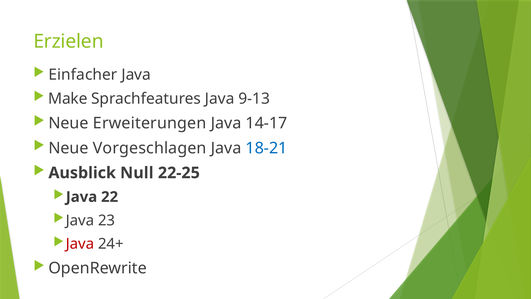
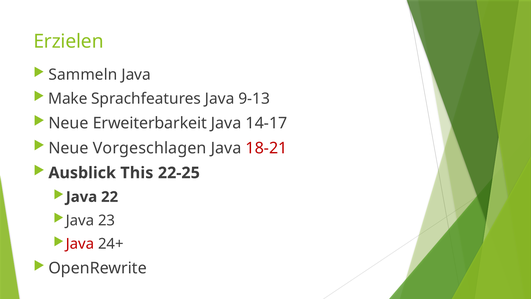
Einfacher: Einfacher -> Sammeln
Erweiterungen: Erweiterungen -> Erweiterbarkeit
18-21 colour: blue -> red
Null: Null -> This
